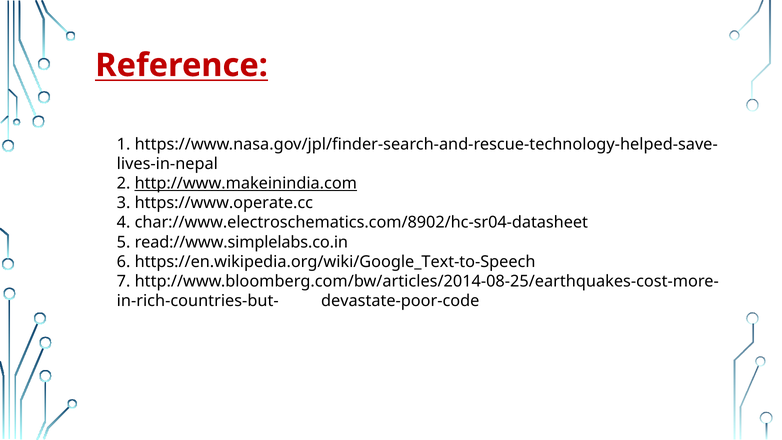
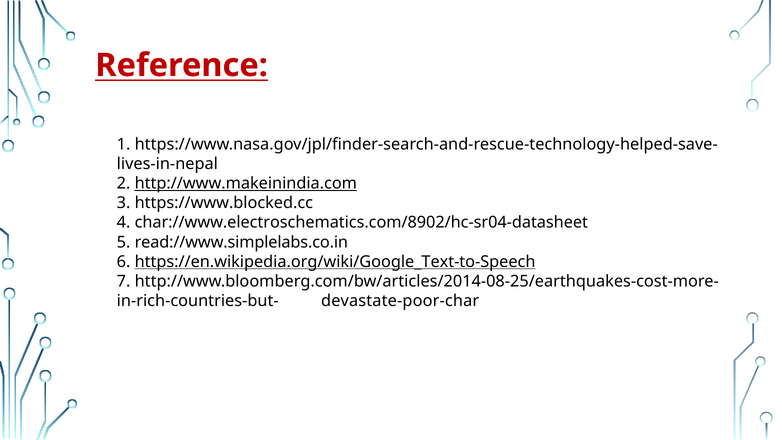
https://www.operate.cc: https://www.operate.cc -> https://www.blocked.cc
https://en.wikipedia.org/wiki/Google_Text-to-Speech underline: none -> present
devastate-poor-code: devastate-poor-code -> devastate-poor-char
